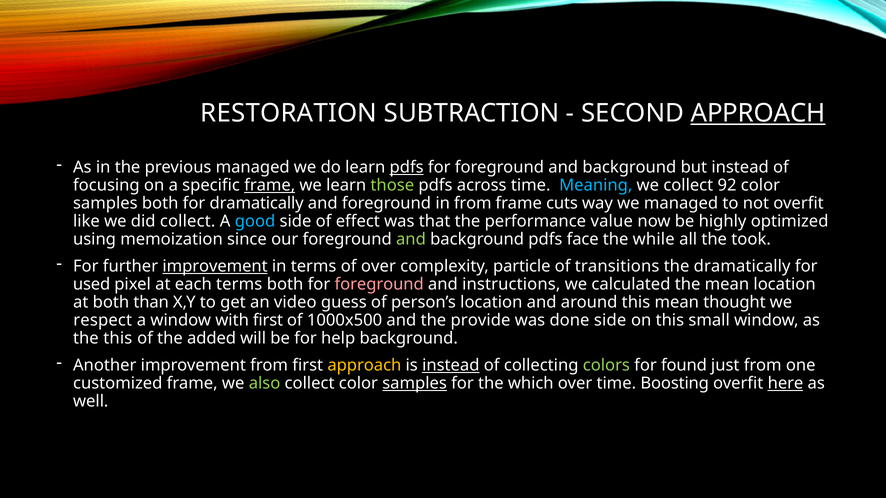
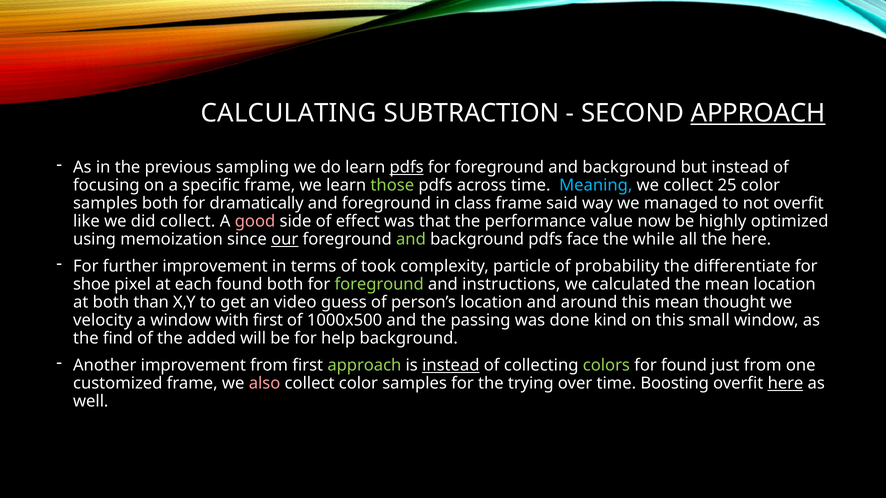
RESTORATION: RESTORATION -> CALCULATING
previous managed: managed -> sampling
frame at (270, 185) underline: present -> none
92: 92 -> 25
in from: from -> class
cuts: cuts -> said
good colour: light blue -> pink
our underline: none -> present
the took: took -> here
improvement at (215, 266) underline: present -> none
of over: over -> took
transitions: transitions -> probability
the dramatically: dramatically -> differentiate
used: used -> shoe
each terms: terms -> found
foreground at (379, 284) colour: pink -> light green
respect: respect -> velocity
provide: provide -> passing
done side: side -> kind
the this: this -> find
approach at (364, 365) colour: yellow -> light green
also colour: light green -> pink
samples at (415, 383) underline: present -> none
which: which -> trying
